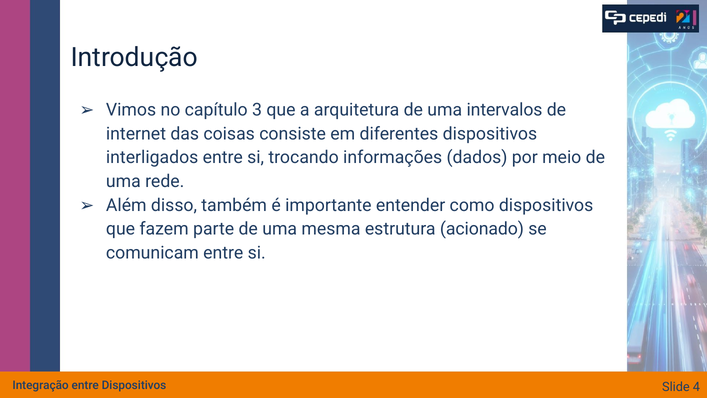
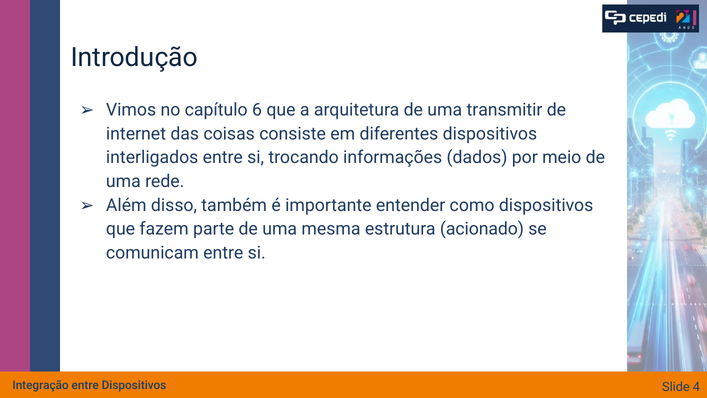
3: 3 -> 6
intervalos: intervalos -> transmitir
